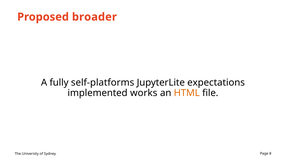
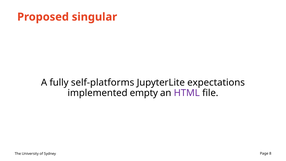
broader: broader -> singular
works: works -> empty
HTML colour: orange -> purple
